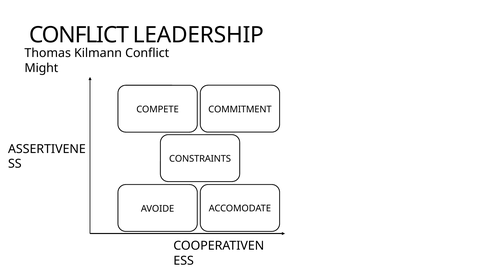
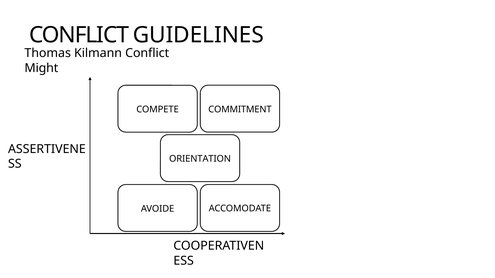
LEADERSHIP: LEADERSHIP -> GUIDELINES
CONSTRAINTS: CONSTRAINTS -> ORIENTATION
